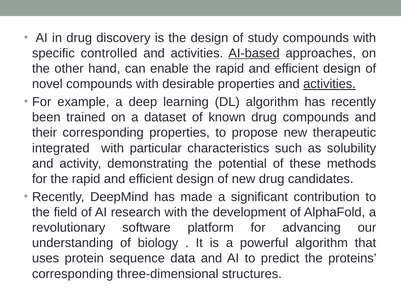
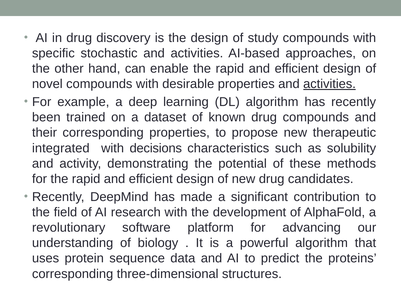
controlled: controlled -> stochastic
AI-based underline: present -> none
particular: particular -> decisions
